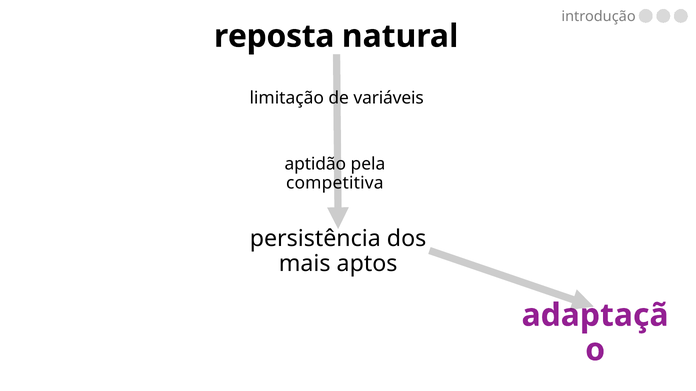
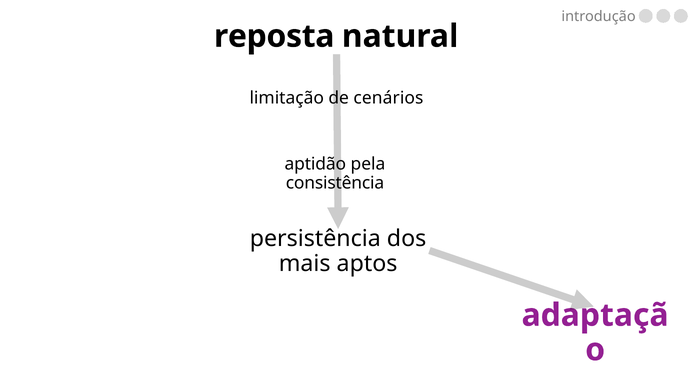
variáveis: variáveis -> cenários
competitiva: competitiva -> consistência
